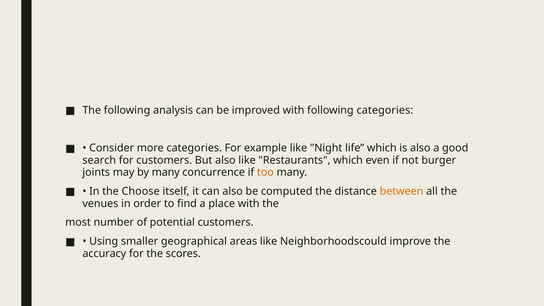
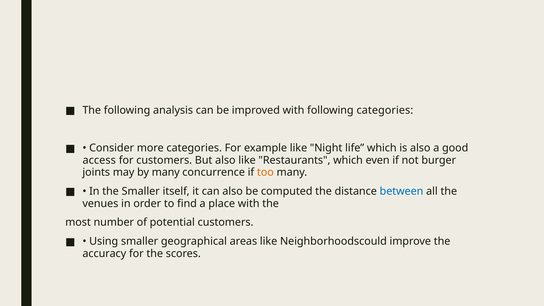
search: search -> access
the Choose: Choose -> Smaller
between colour: orange -> blue
